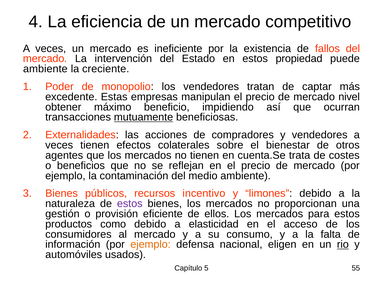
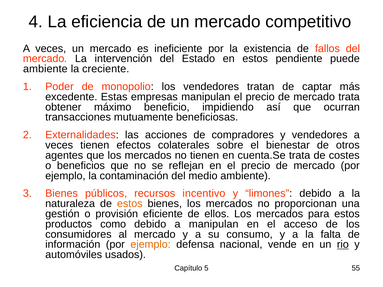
propiedad: propiedad -> pendiente
mercado nivel: nivel -> trata
mutuamente underline: present -> none
estos at (130, 204) colour: purple -> orange
a elasticidad: elasticidad -> manipulan
eligen: eligen -> vende
